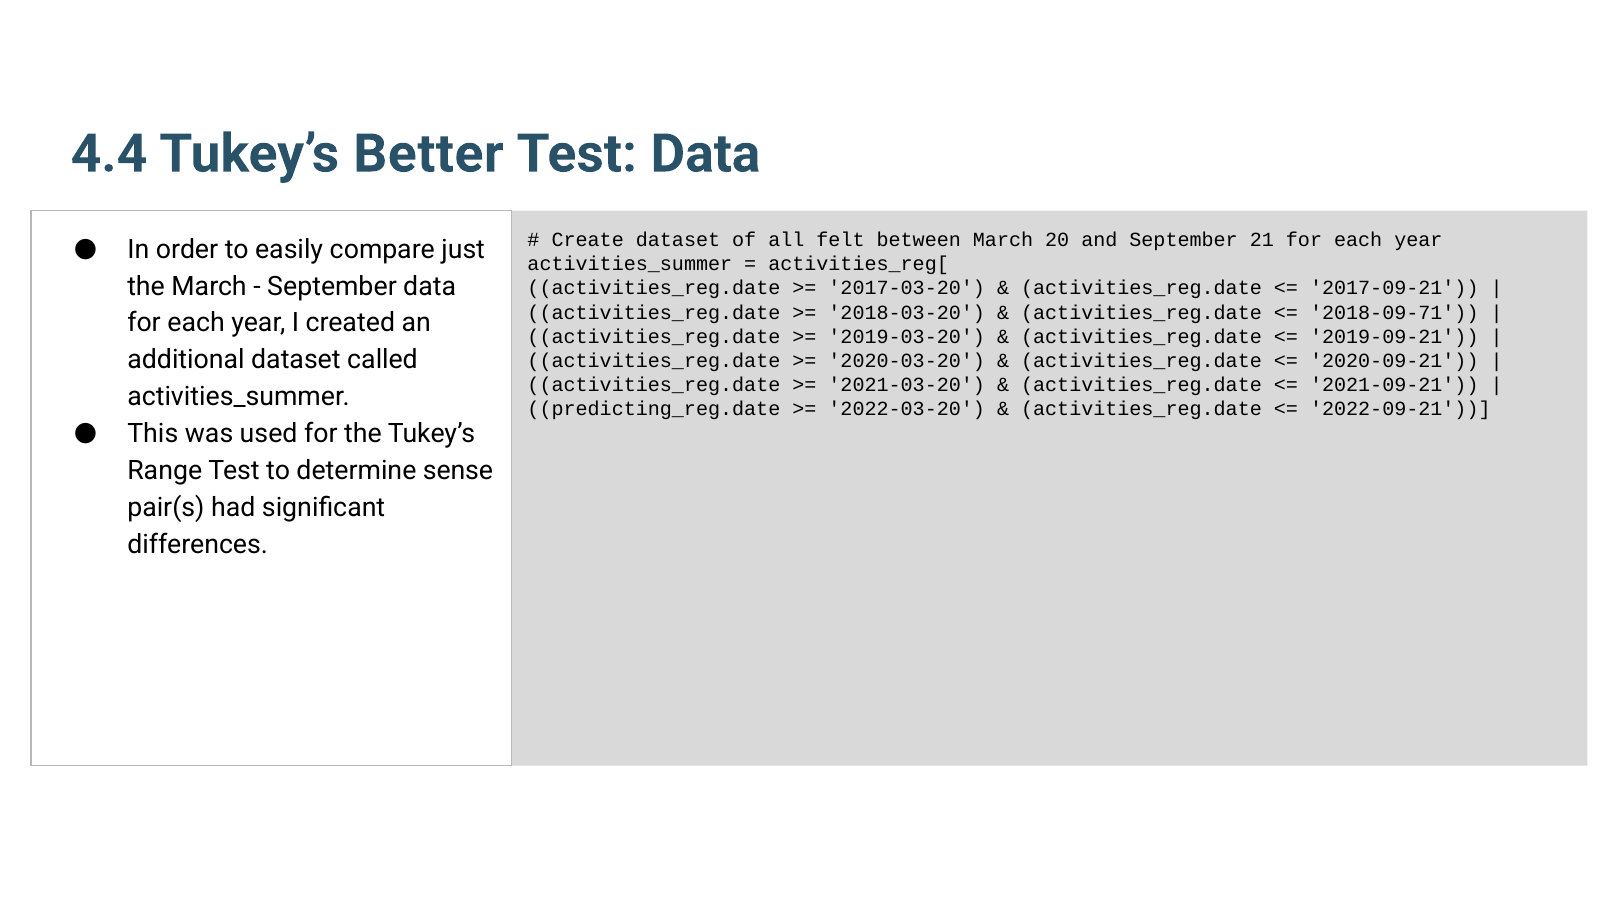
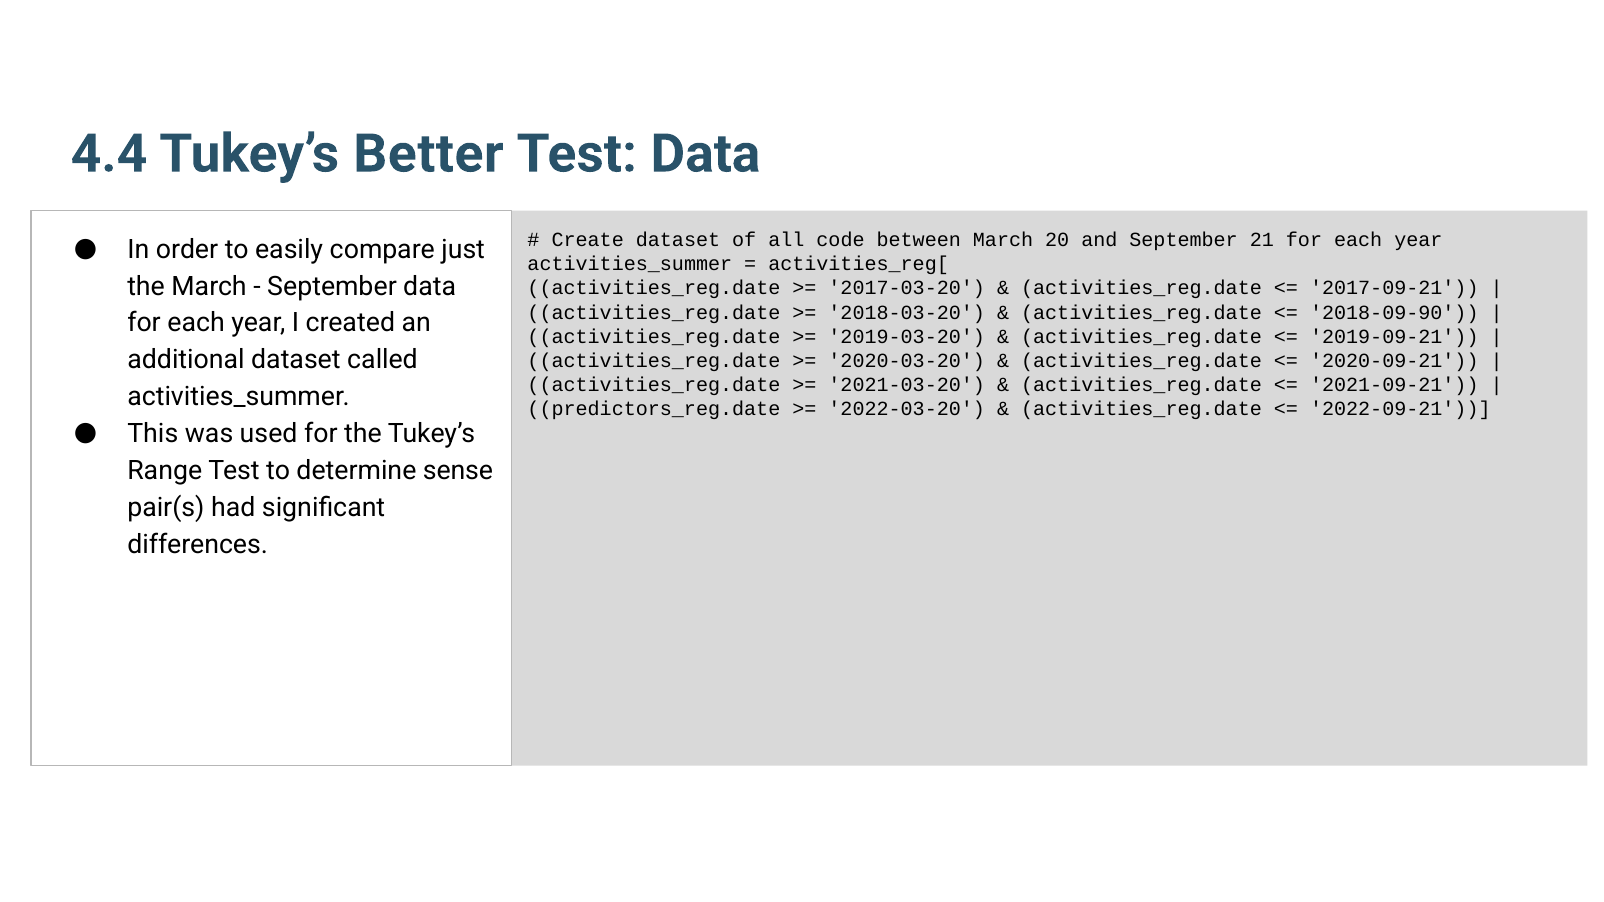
felt: felt -> code
2018-09-71: 2018-09-71 -> 2018-09-90
predicting_reg.date: predicting_reg.date -> predictors_reg.date
